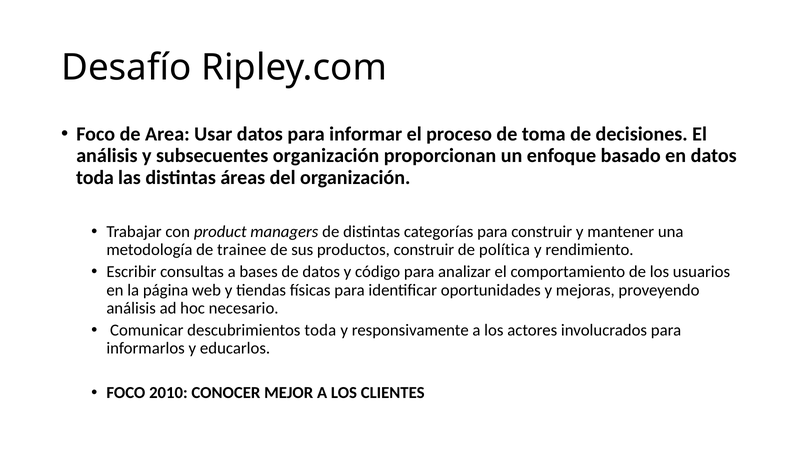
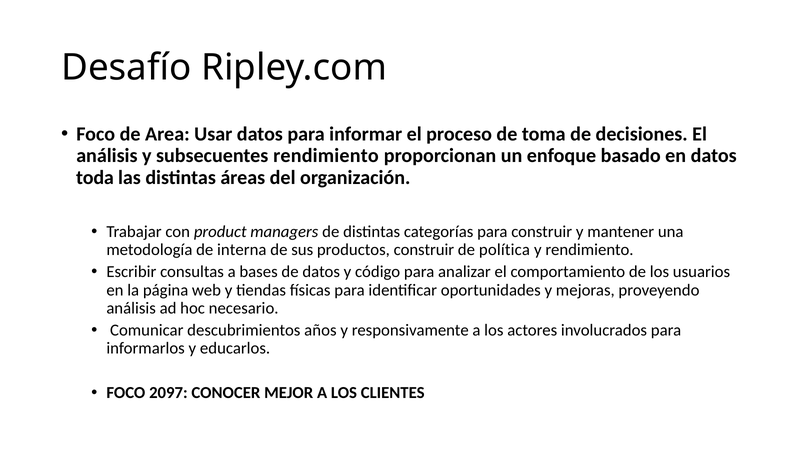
subsecuentes organización: organización -> rendimiento
trainee: trainee -> interna
descubrimientos toda: toda -> años
2010: 2010 -> 2097
